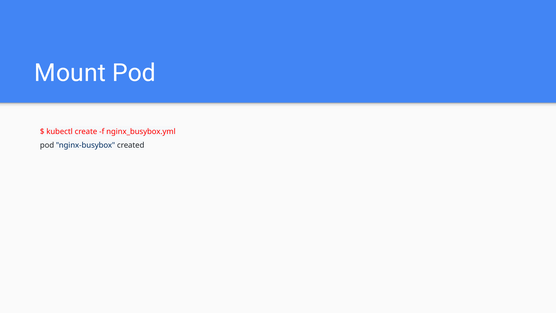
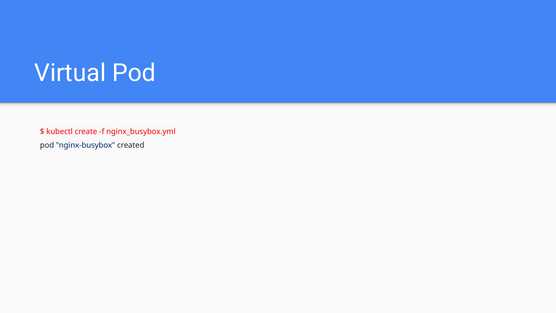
Mount: Mount -> Virtual
